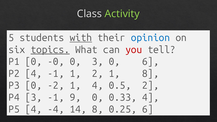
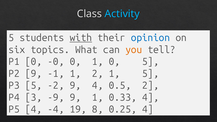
Activity colour: light green -> light blue
topics underline: present -> none
you colour: red -> orange
0 3: 3 -> 1
0 6: 6 -> 5
P2 4: 4 -> 9
1 8: 8 -> 5
P3 0: 0 -> 5
-2 1: 1 -> 9
3 -1: -1 -> -9
9 0: 0 -> 1
14: 14 -> 19
0.25 6: 6 -> 4
